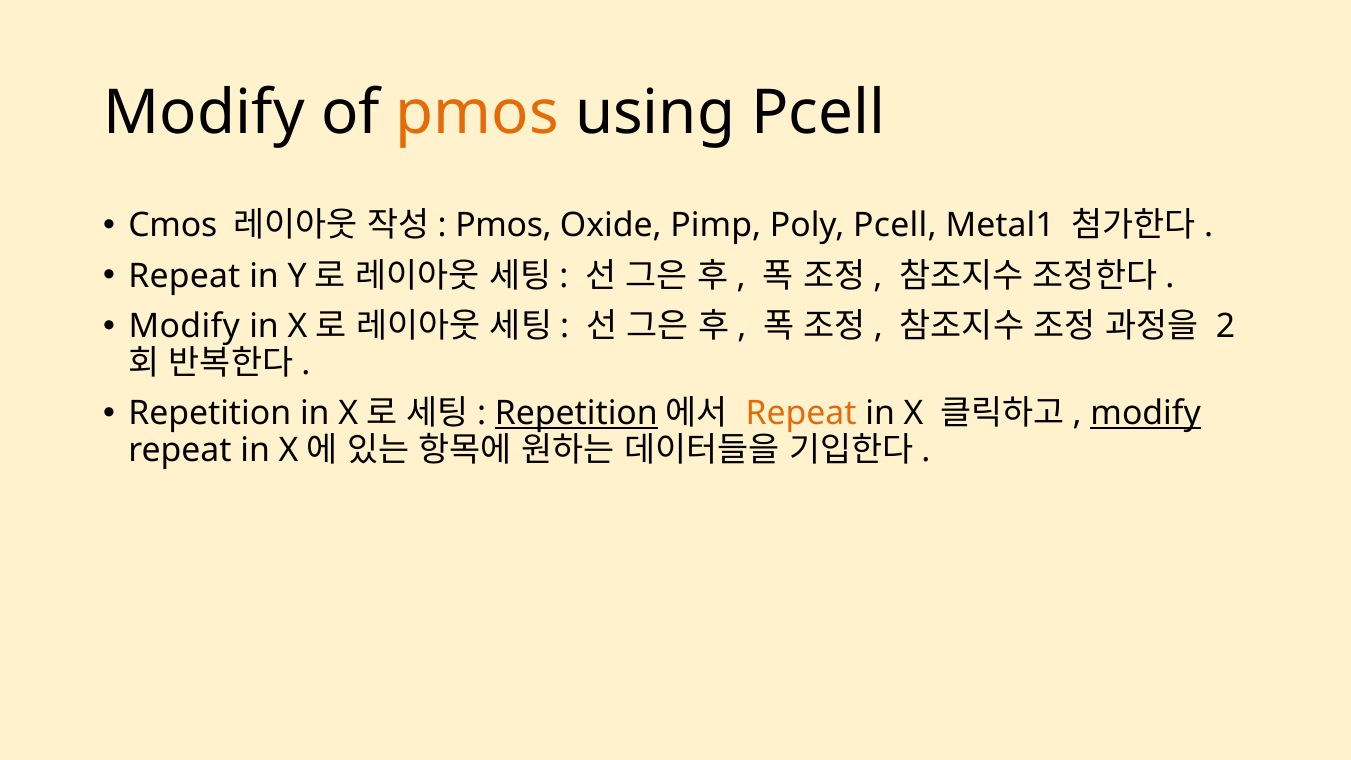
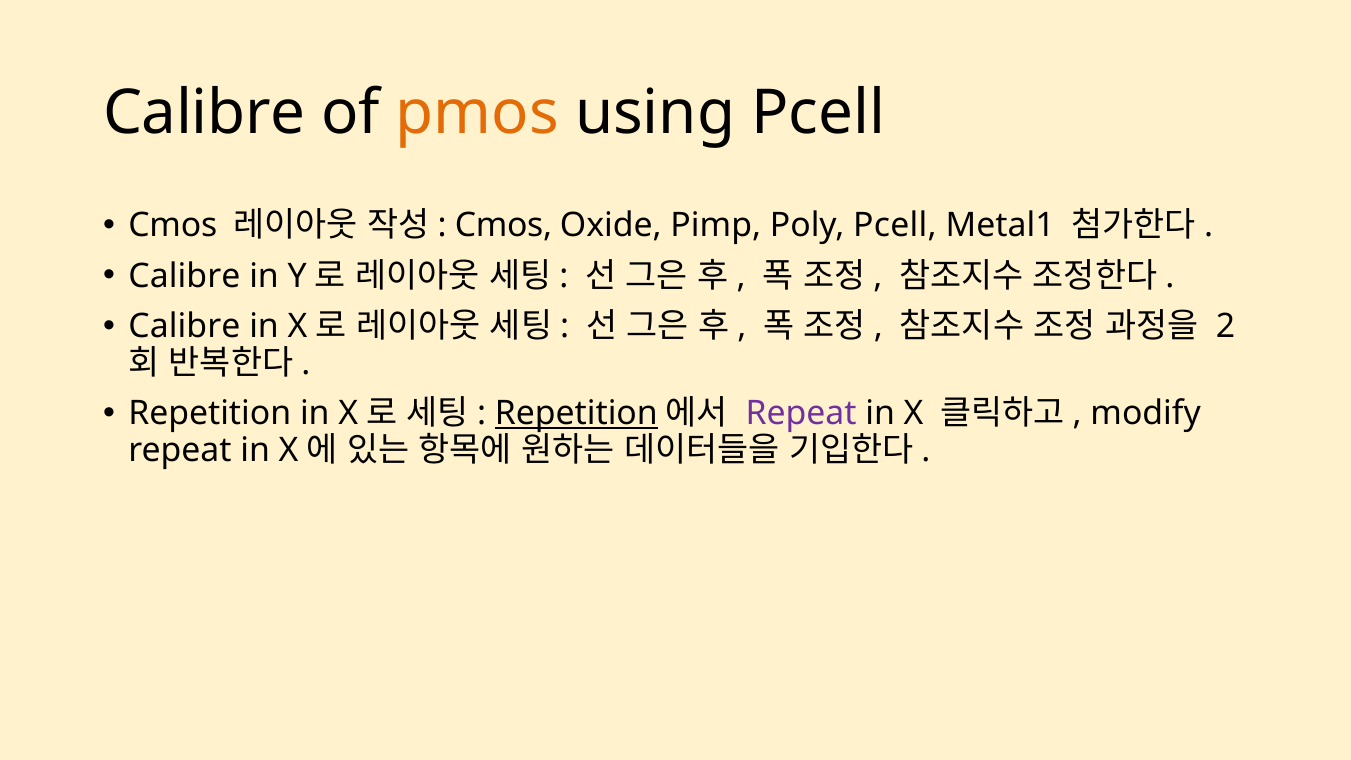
Modify at (204, 113): Modify -> Calibre
Pmos at (503, 225): Pmos -> Cmos
Repeat at (184, 276): Repeat -> Calibre
Modify at (184, 326): Modify -> Calibre
Repeat at (801, 413) colour: orange -> purple
modify at (1146, 413) underline: present -> none
